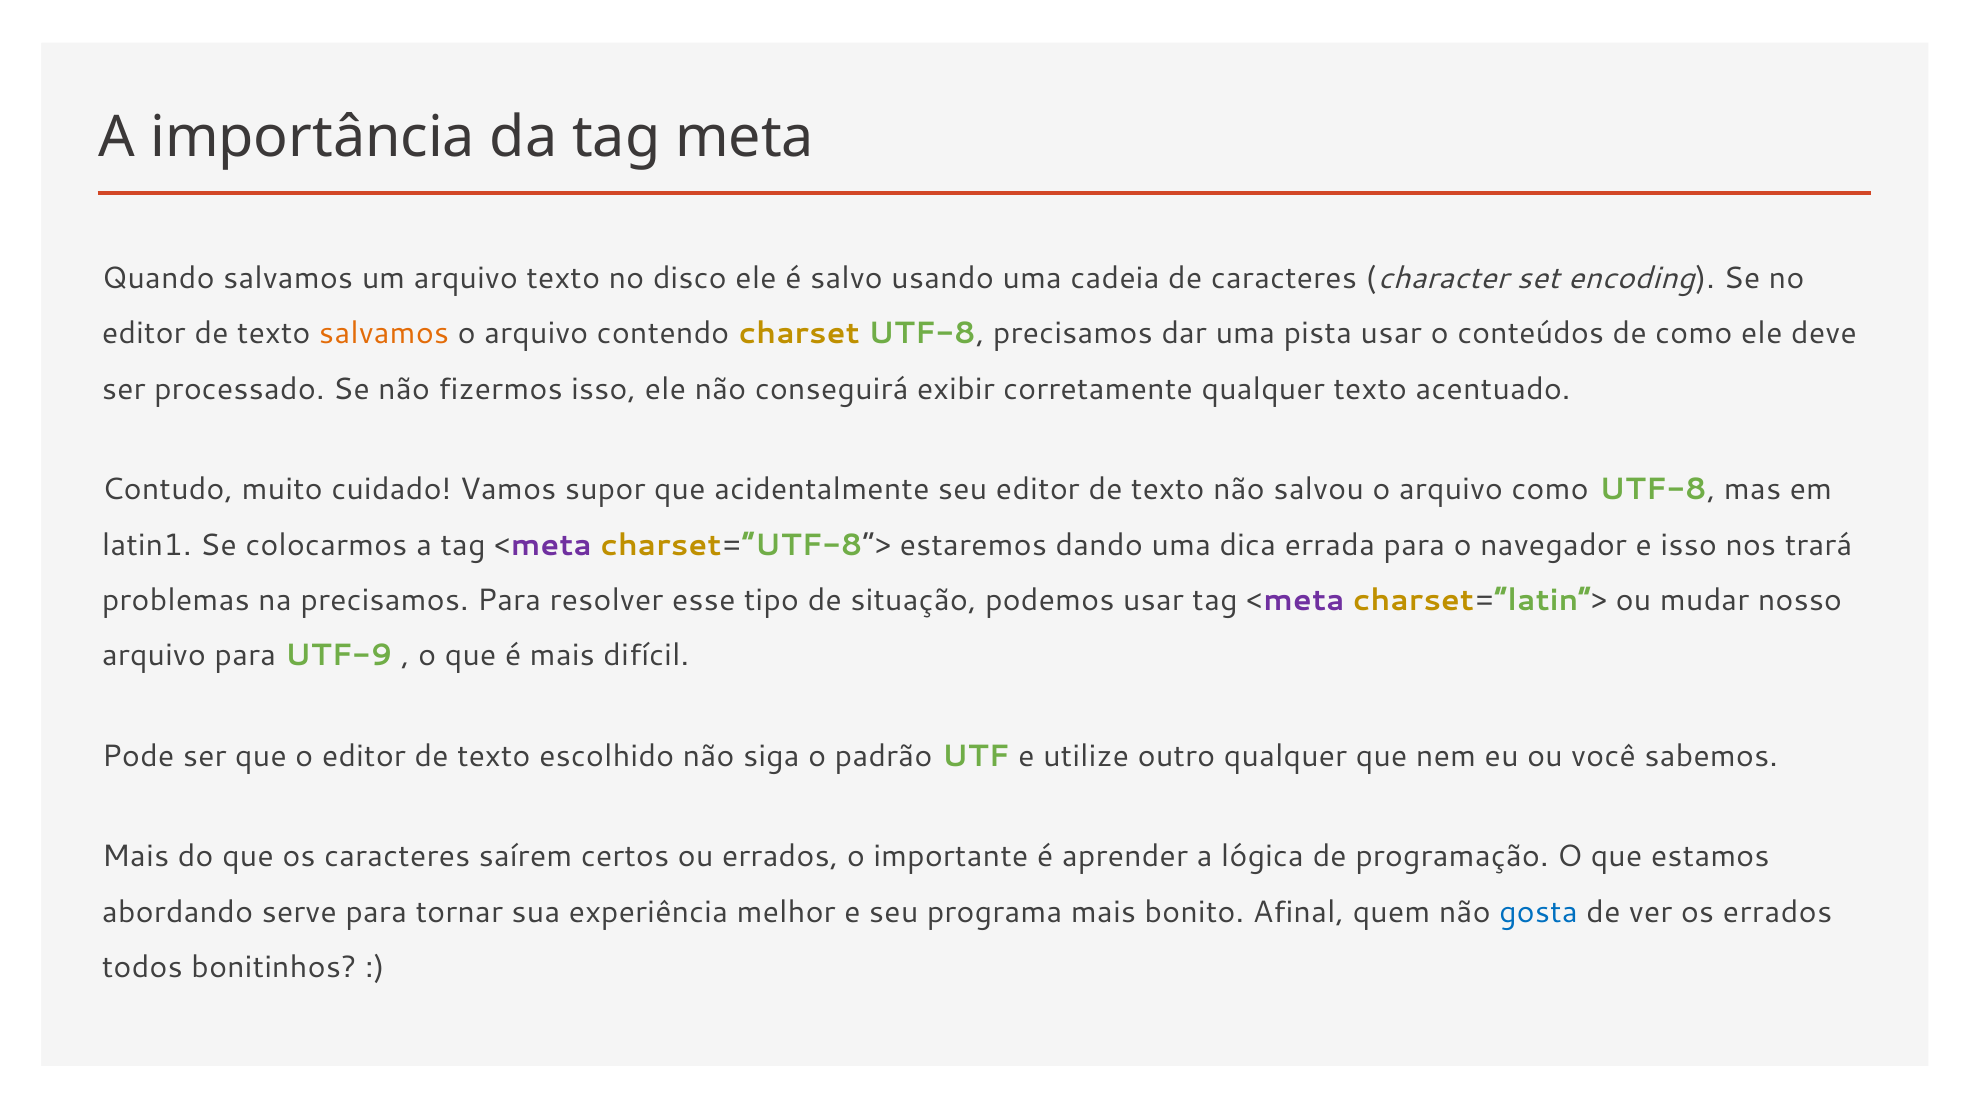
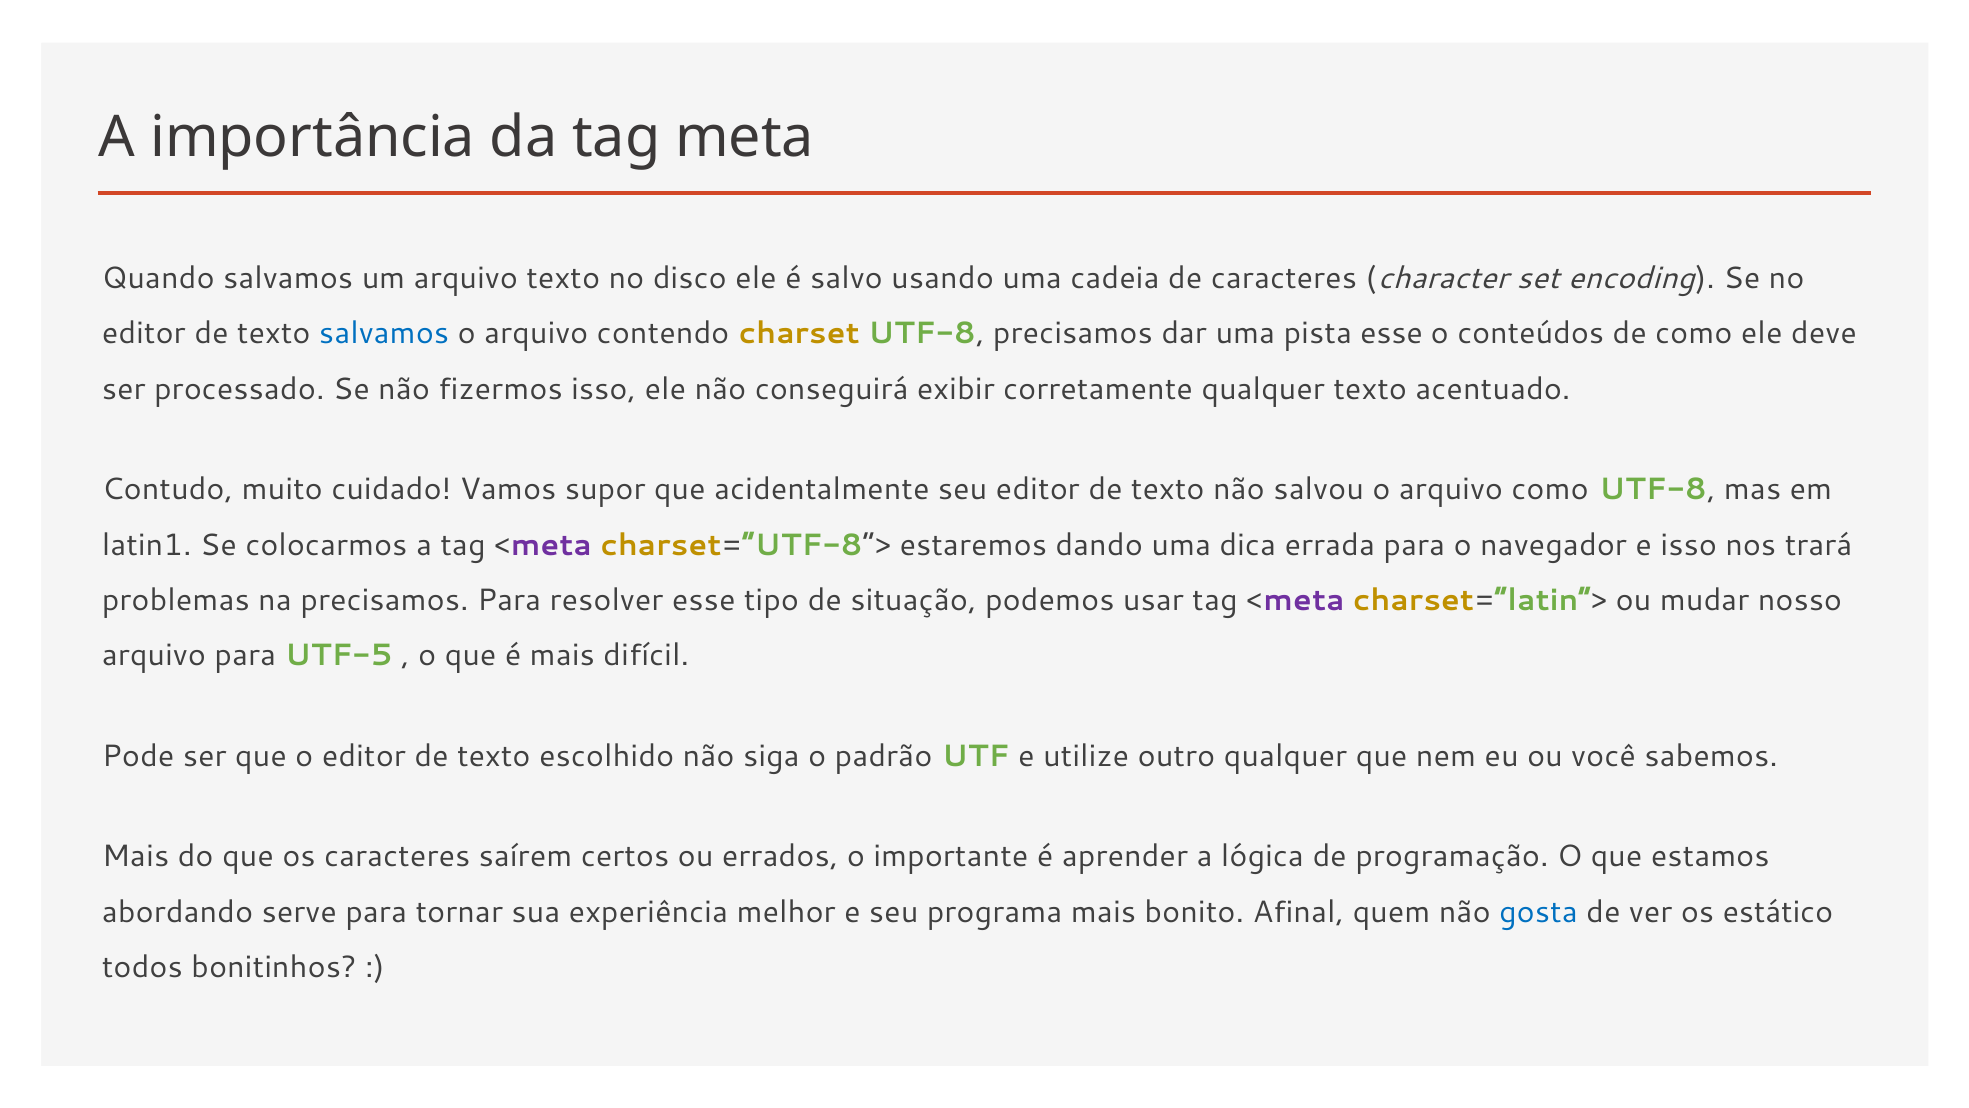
salvamos at (384, 334) colour: orange -> blue
pista usar: usar -> esse
UTF-9: UTF-9 -> UTF-5
os errados: errados -> estático
